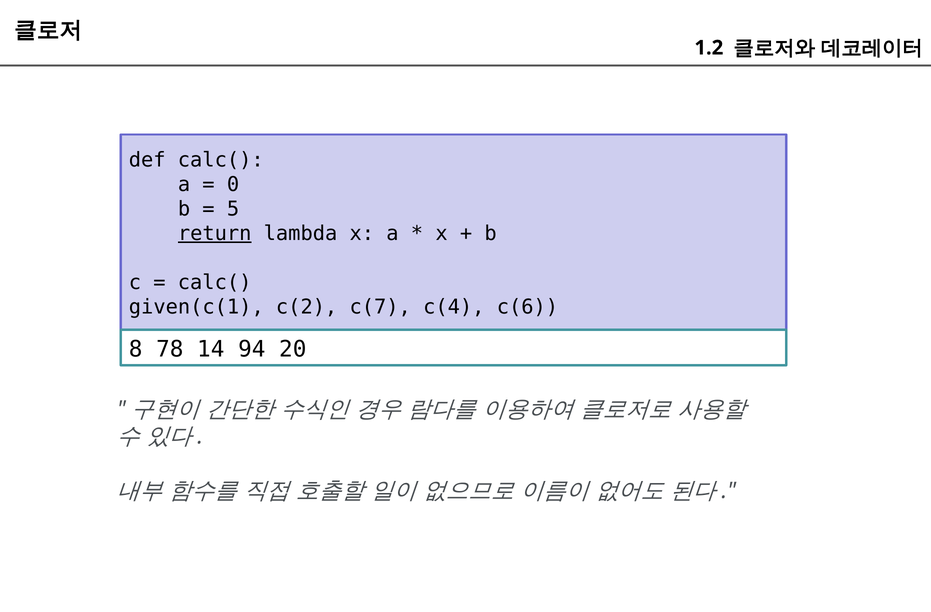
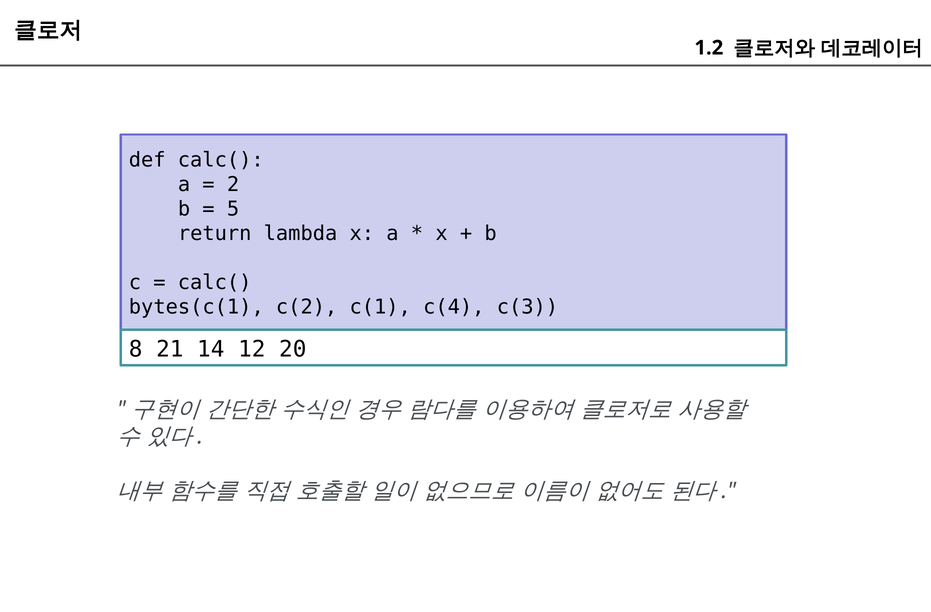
0: 0 -> 2
return underline: present -> none
given(c(1: given(c(1 -> bytes(c(1
c(7: c(7 -> c(1
c(6: c(6 -> c(3
78: 78 -> 21
94: 94 -> 12
